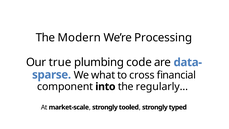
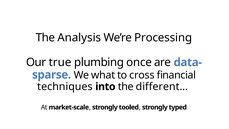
Modern: Modern -> Analysis
code: code -> once
component: component -> techniques
regularly…: regularly… -> different…
